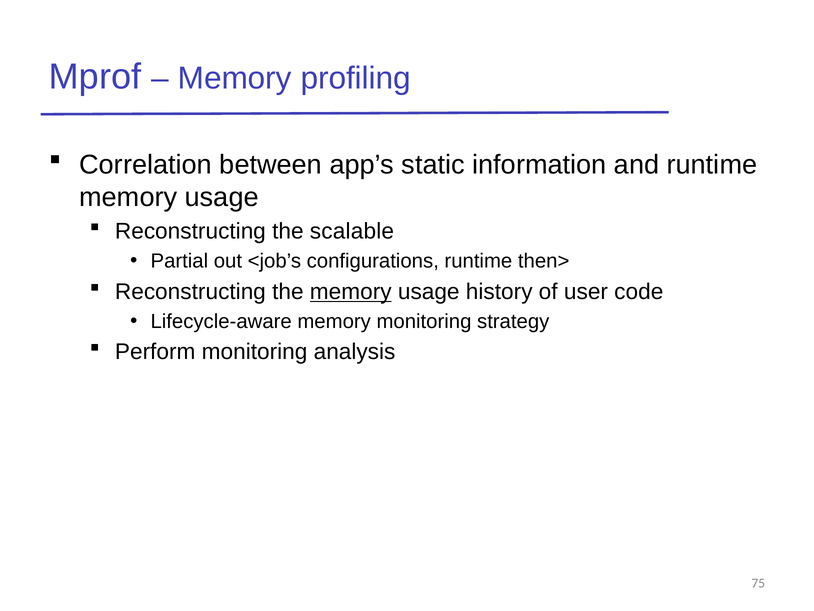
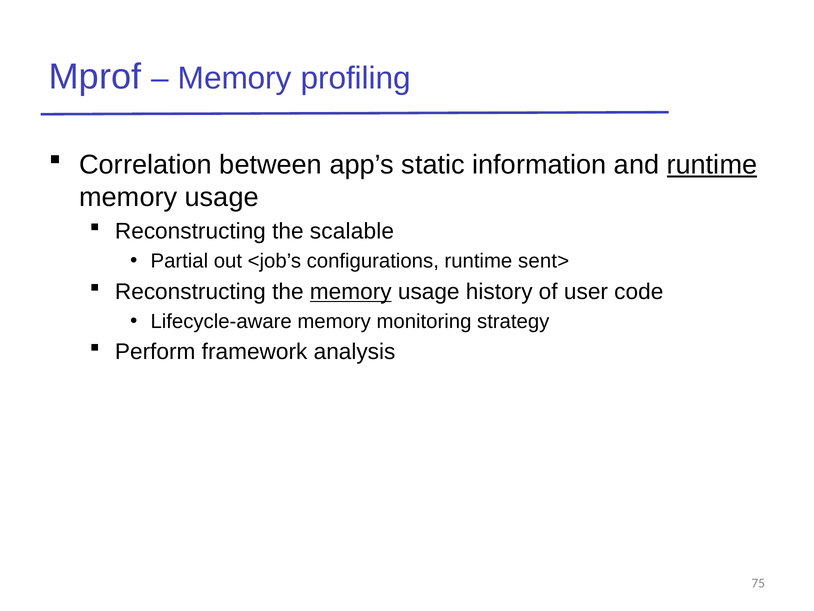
runtime at (712, 165) underline: none -> present
then>: then> -> sent>
Perform monitoring: monitoring -> framework
